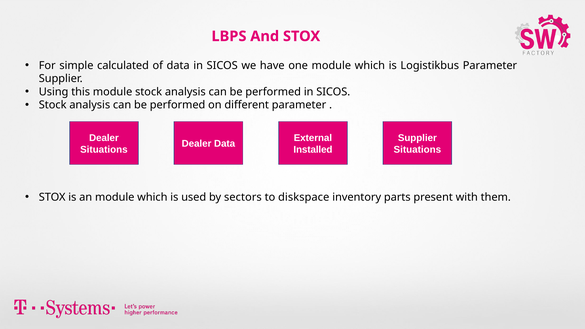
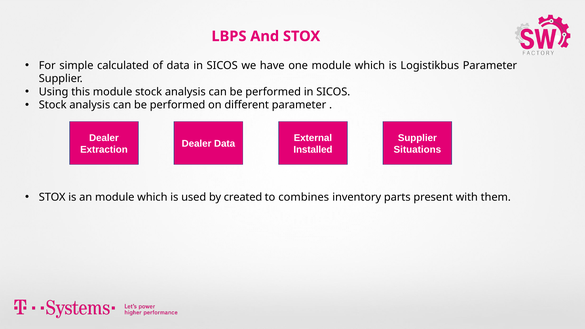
Situations at (104, 150): Situations -> Extraction
sectors: sectors -> created
diskspace: diskspace -> combines
